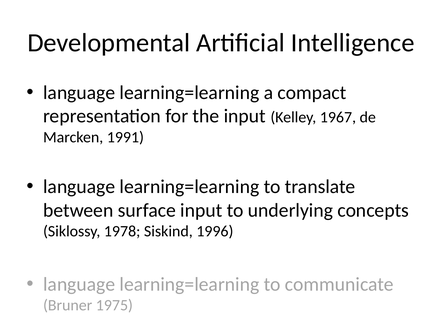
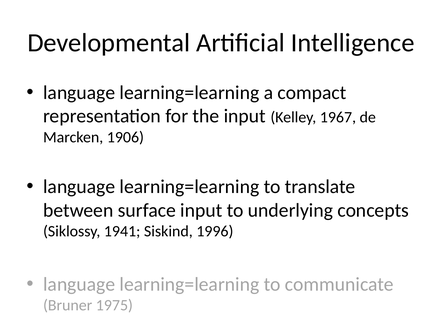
1991: 1991 -> 1906
1978: 1978 -> 1941
